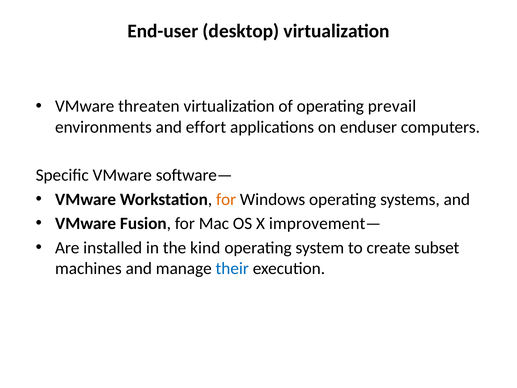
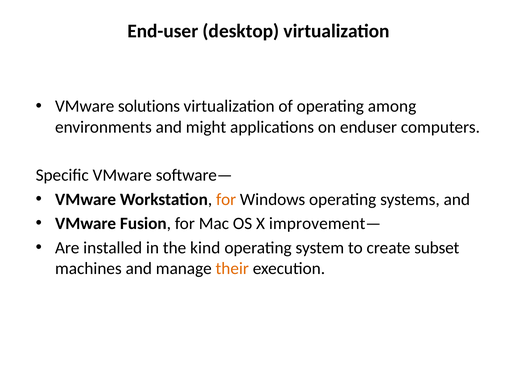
threaten: threaten -> solutions
prevail: prevail -> among
effort: effort -> might
their colour: blue -> orange
